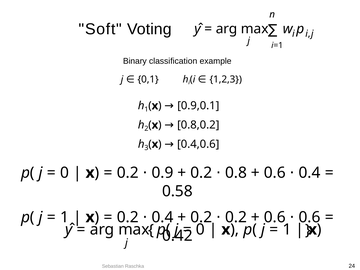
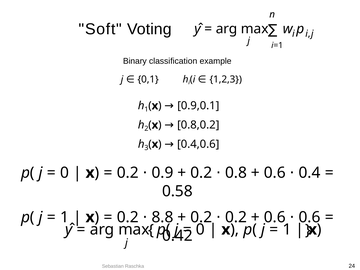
0.4 at (163, 217): 0.4 -> 8.8
